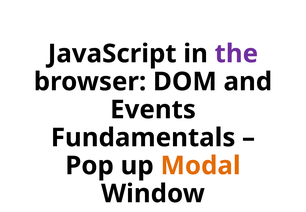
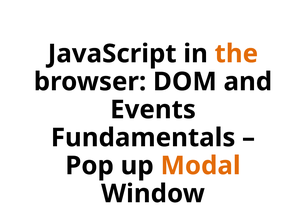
the colour: purple -> orange
